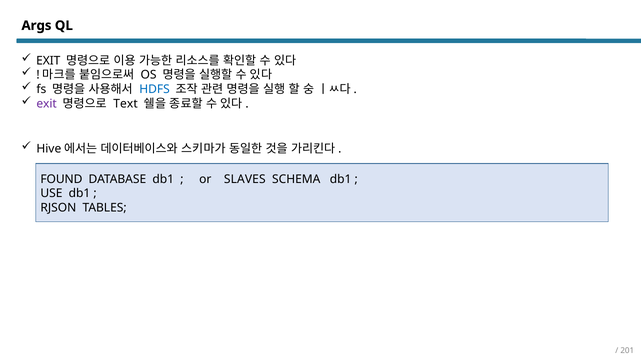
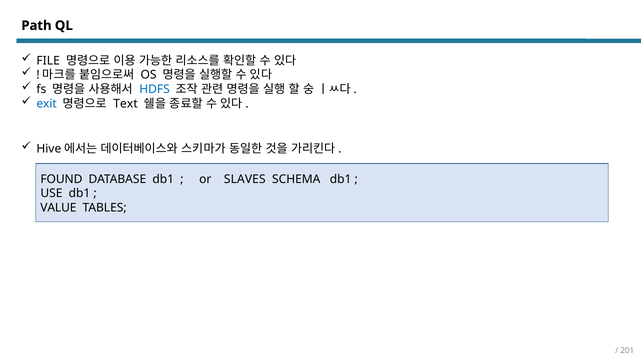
Args: Args -> Path
EXIT at (48, 61): EXIT -> FILE
exit at (47, 104) colour: purple -> blue
RJSON: RJSON -> VALUE
